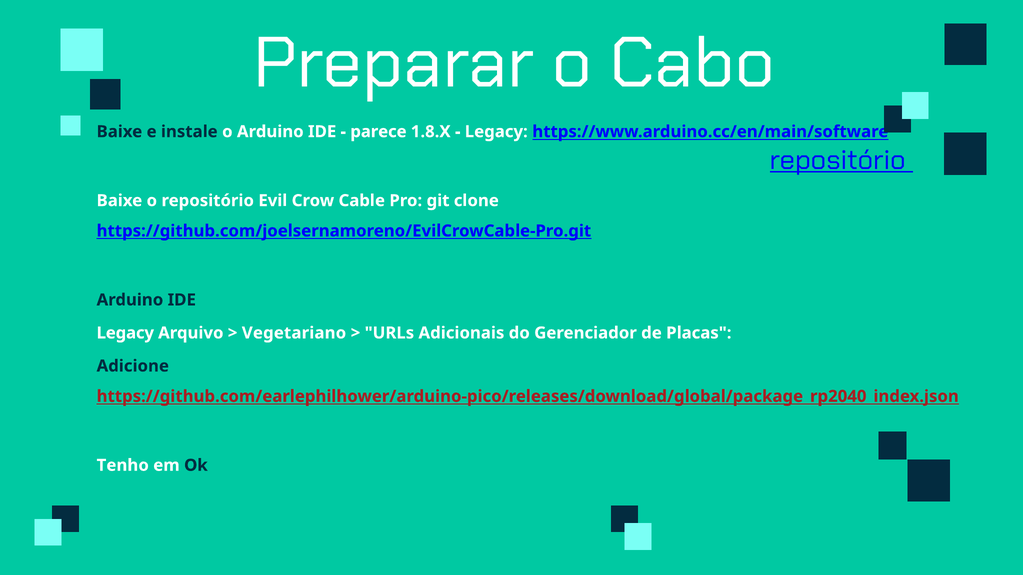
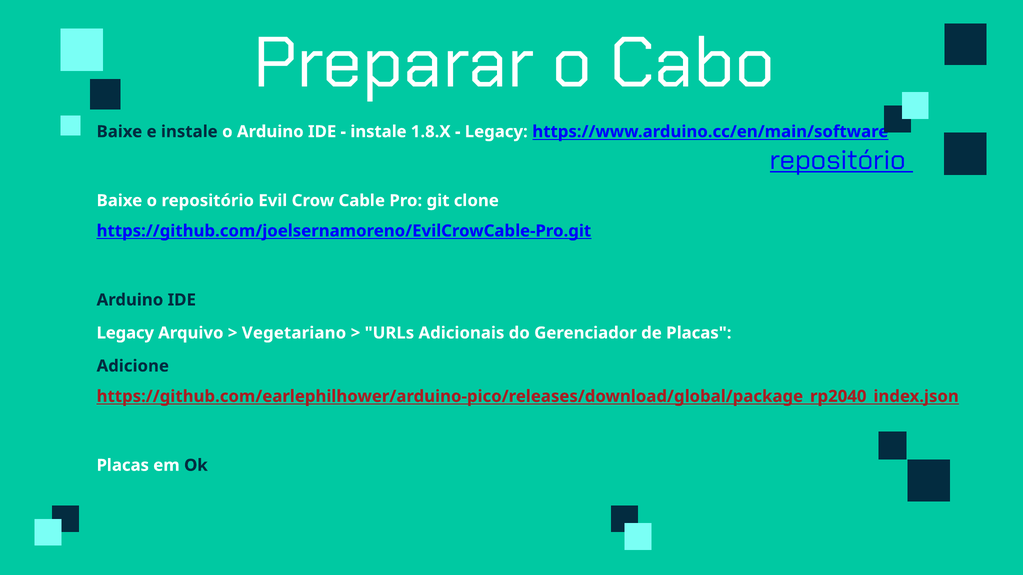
parece at (378, 132): parece -> instale
Tenho at (123, 466): Tenho -> Placas
